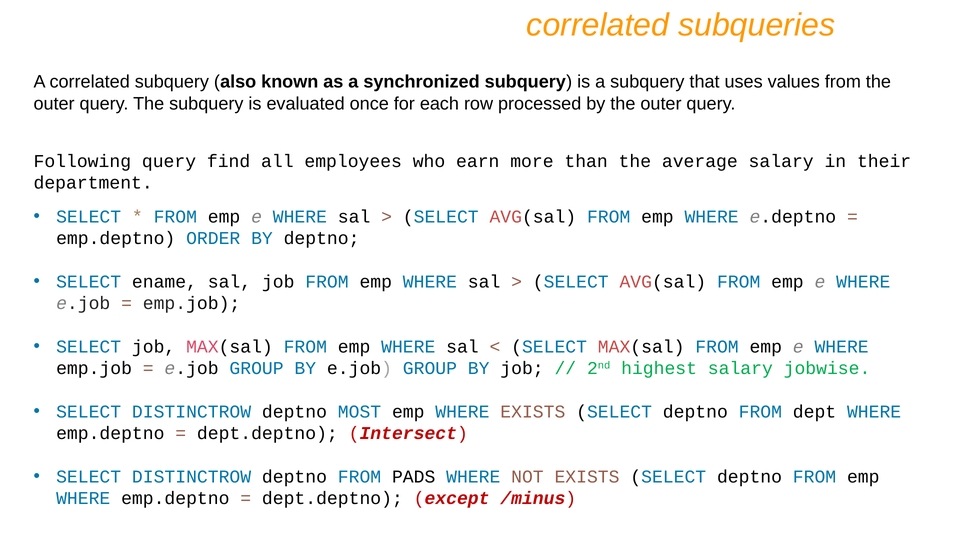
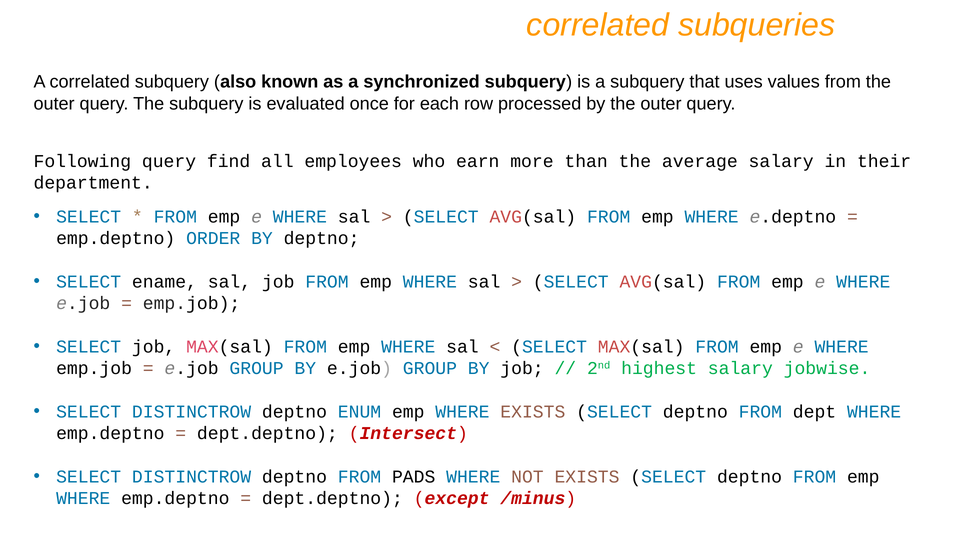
MOST: MOST -> ENUM
